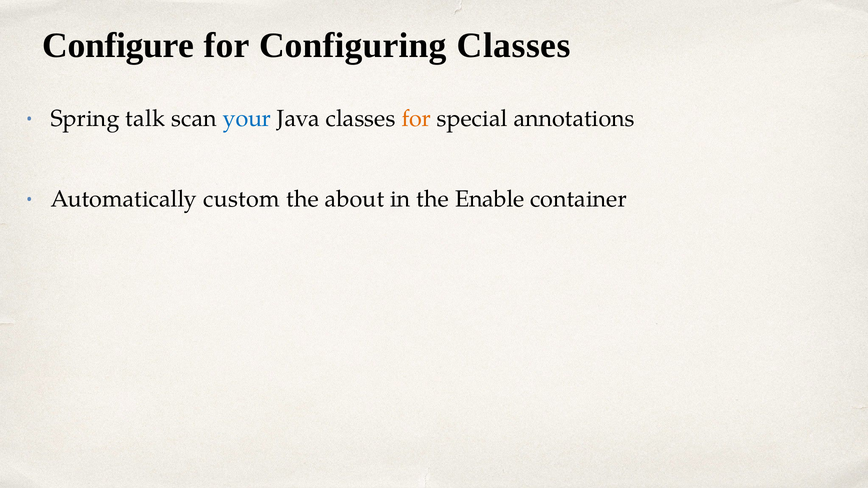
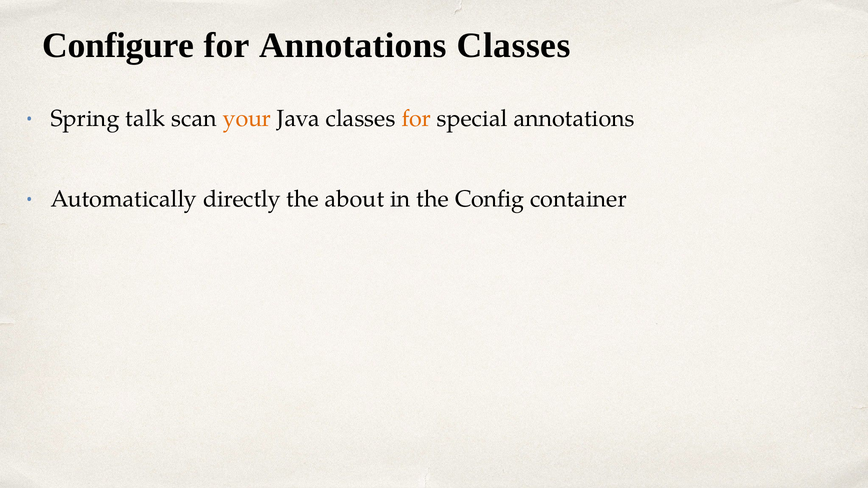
for Configuring: Configuring -> Annotations
your colour: blue -> orange
custom: custom -> directly
Enable: Enable -> Config
